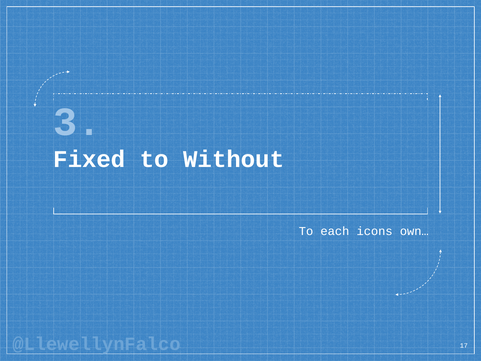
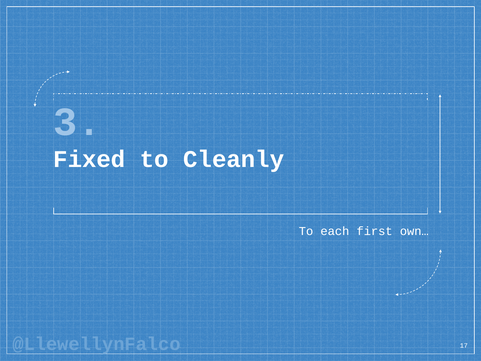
Without: Without -> Cleanly
icons: icons -> first
